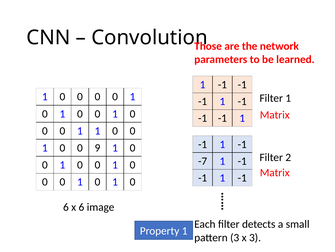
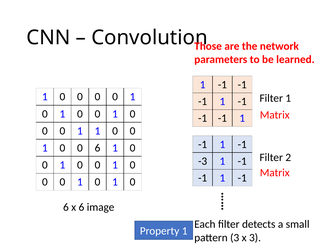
0 0 9: 9 -> 6
-7: -7 -> -3
